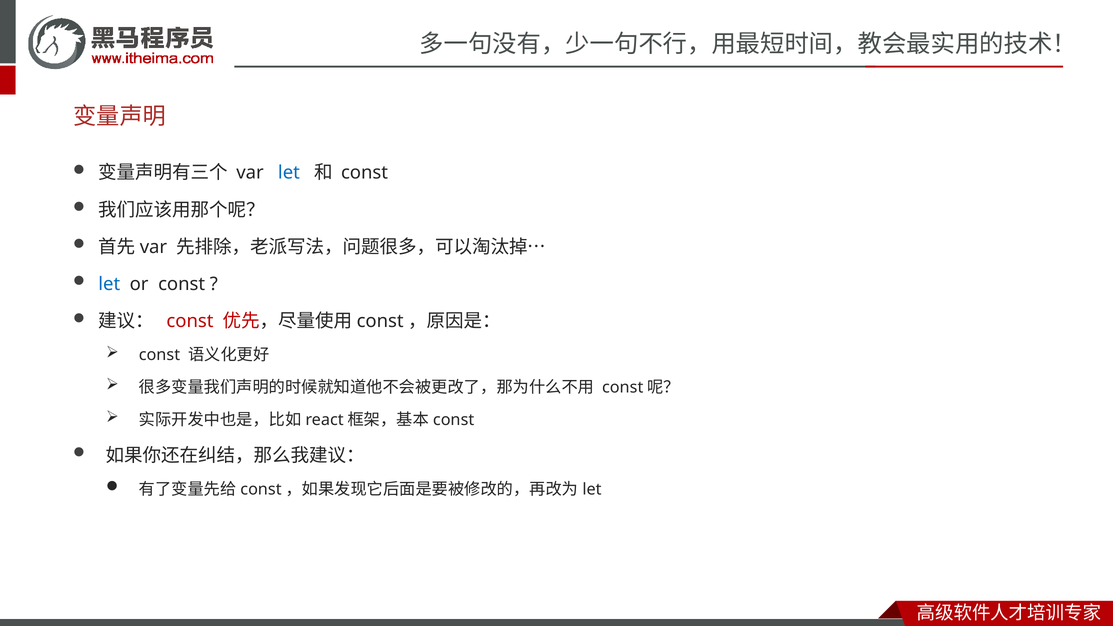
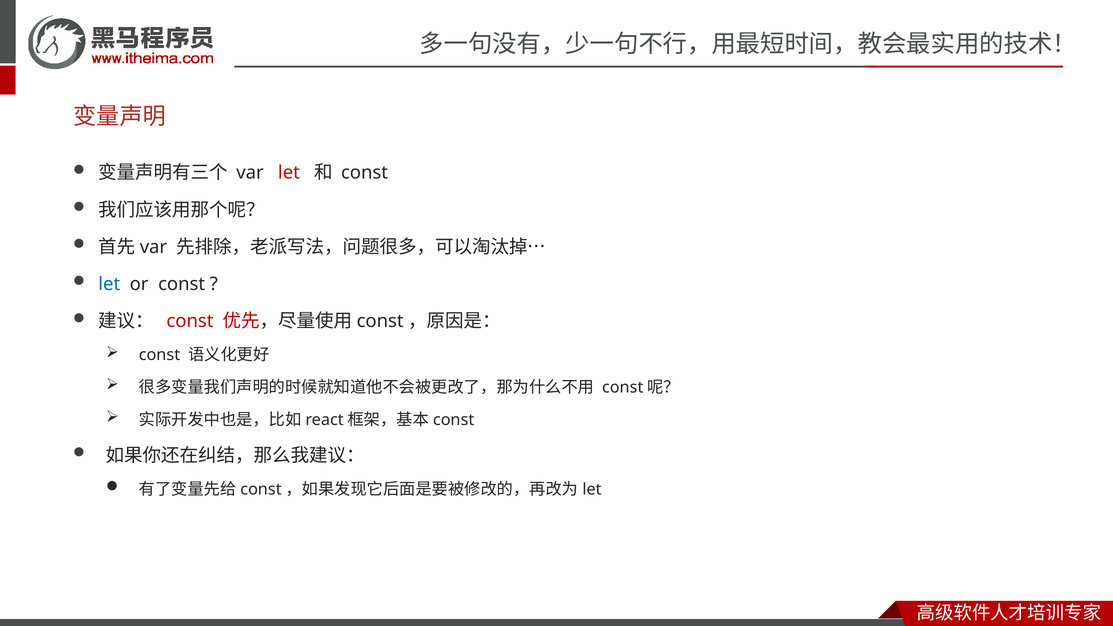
let at (289, 173) colour: blue -> red
